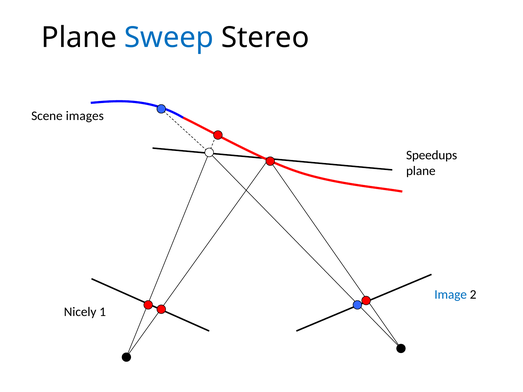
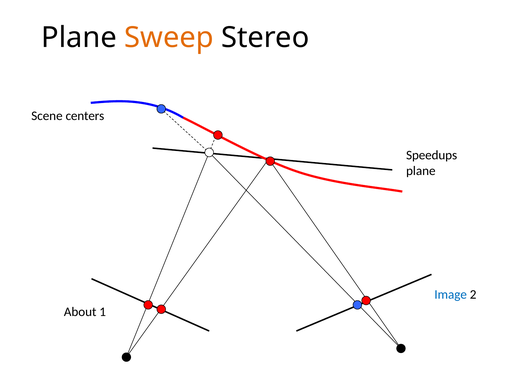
Sweep colour: blue -> orange
images: images -> centers
Nicely: Nicely -> About
